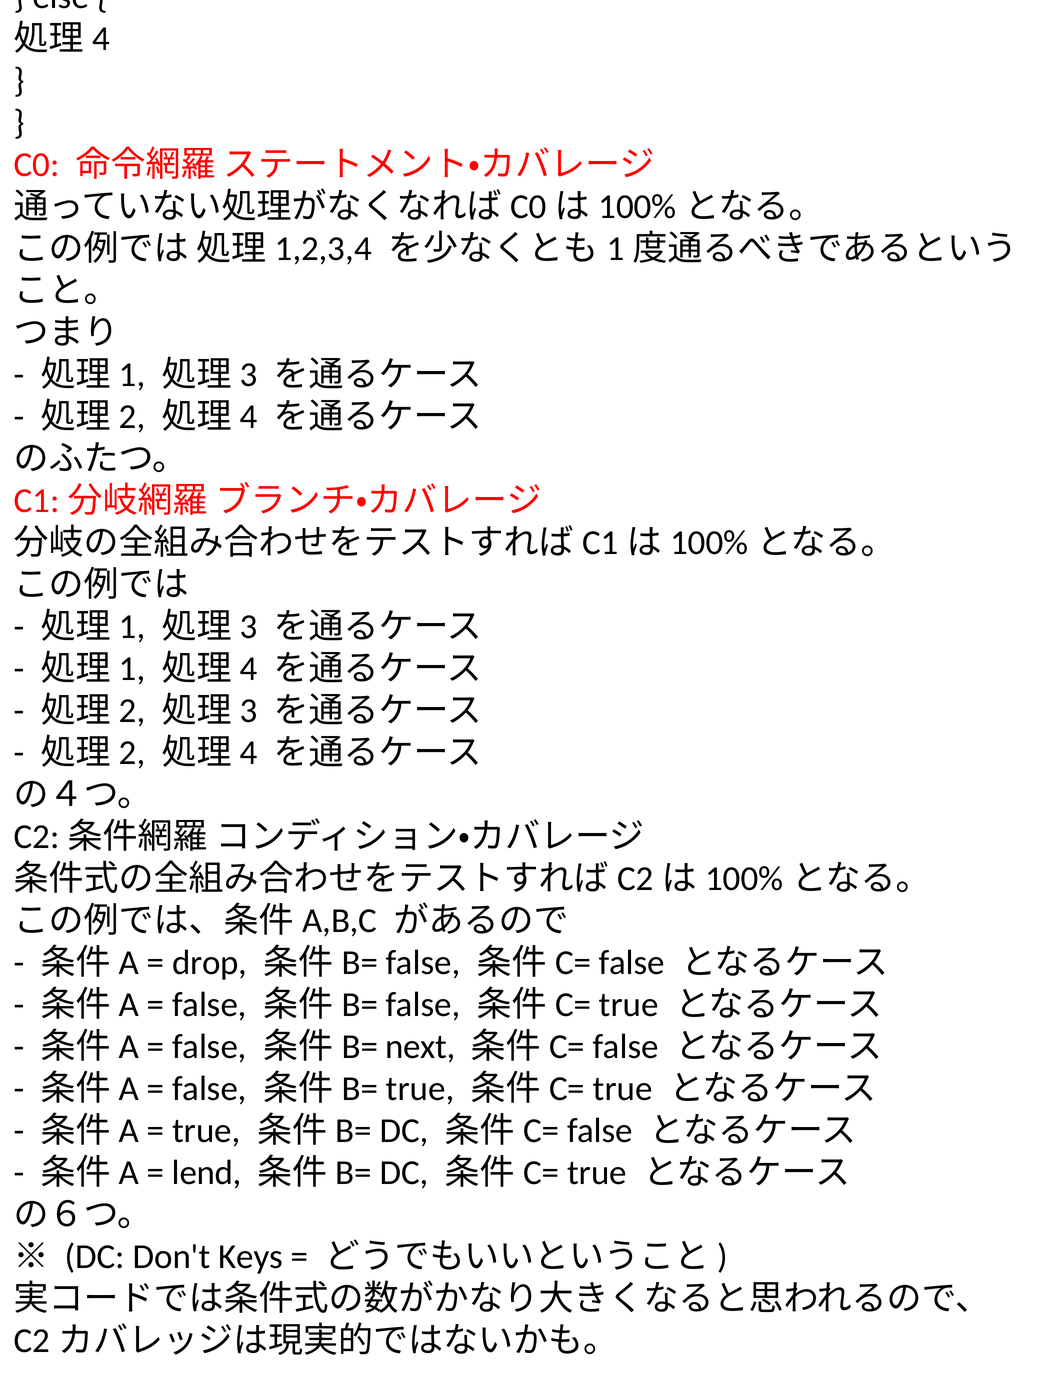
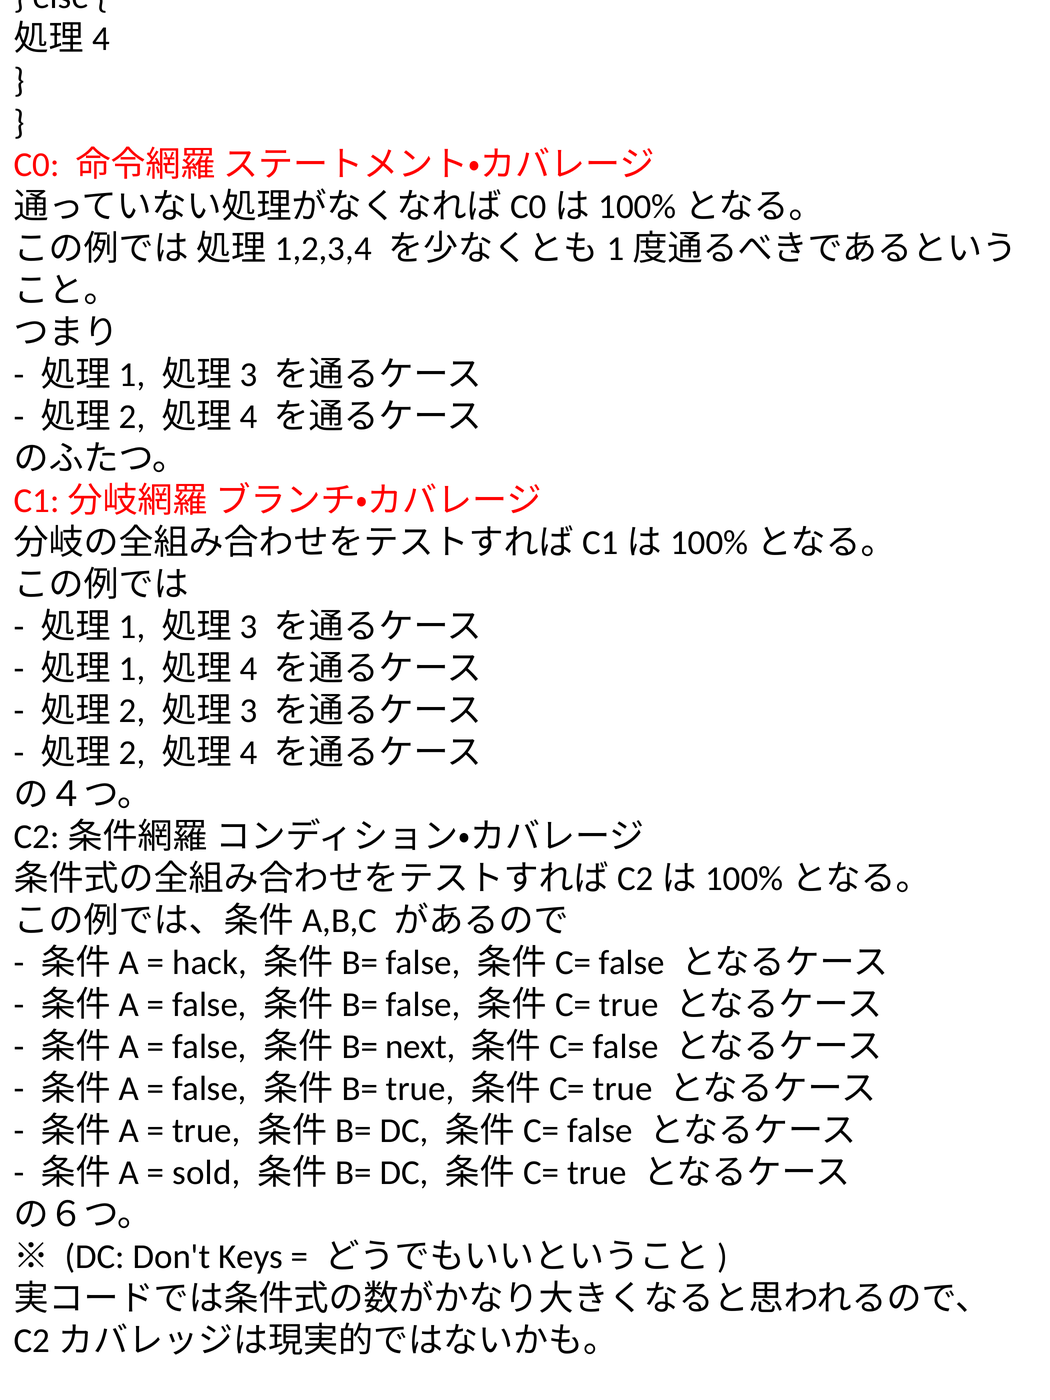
drop: drop -> hack
lend: lend -> sold
